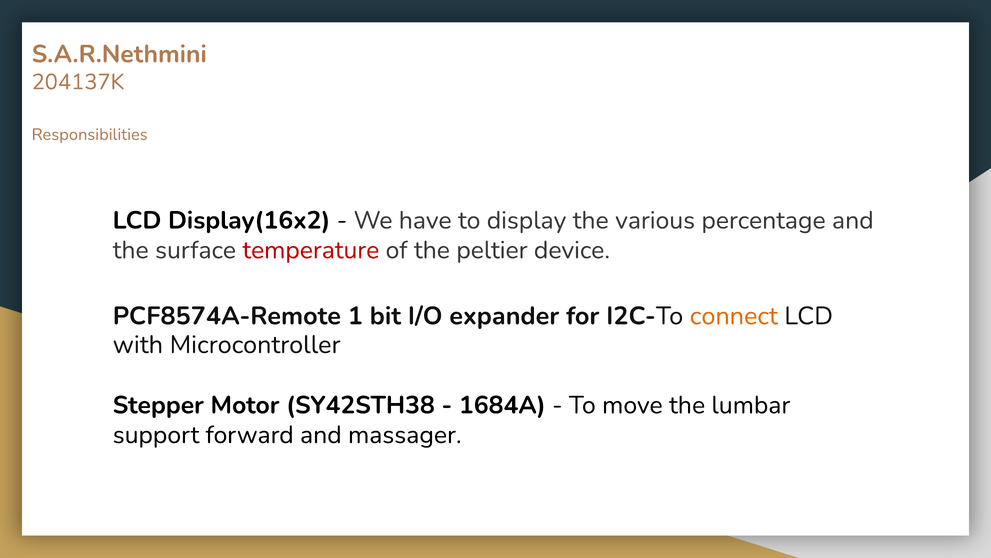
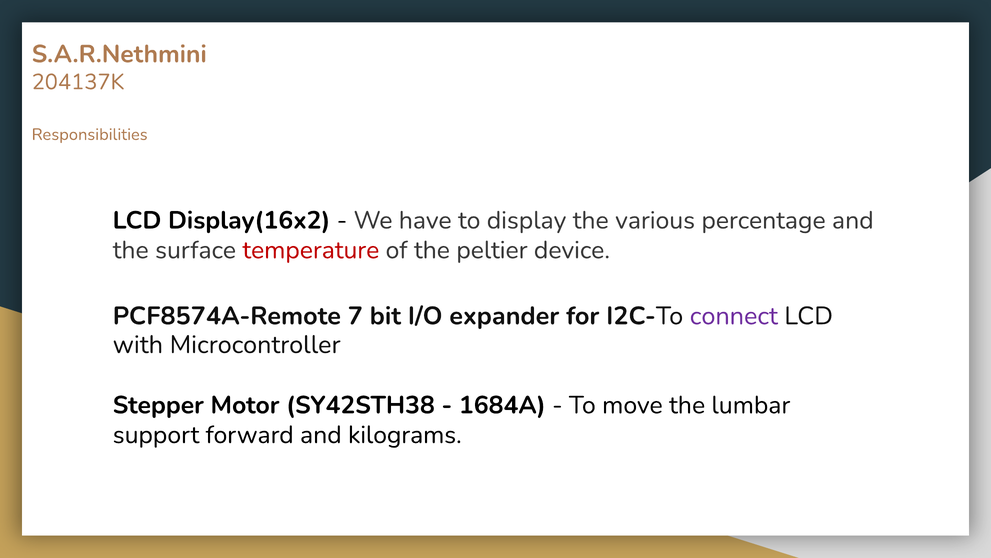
1: 1 -> 7
connect colour: orange -> purple
massager: massager -> kilograms
